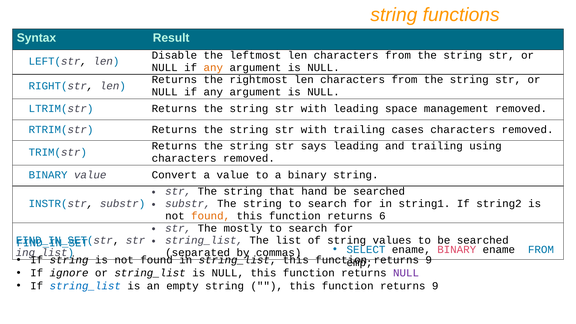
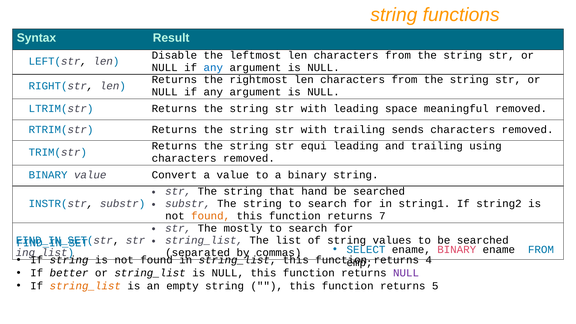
any at (213, 67) colour: orange -> blue
management: management -> meaningful
cases: cases -> sends
says: says -> equi
6: 6 -> 7
9 at (429, 260): 9 -> 4
ignore: ignore -> better
string_list at (85, 286) colour: blue -> orange
9 at (435, 286): 9 -> 5
